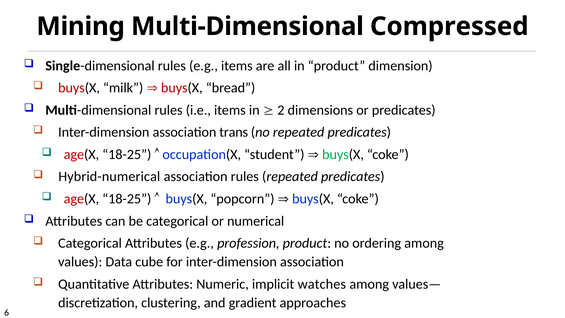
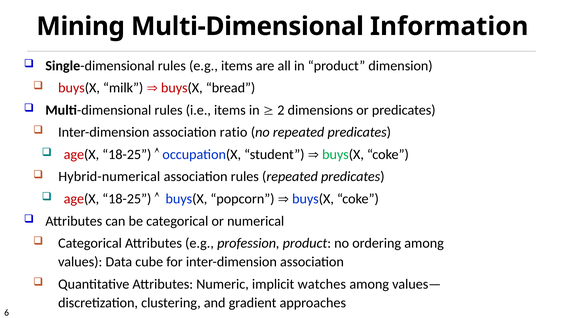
Compressed: Compressed -> Information
trans: trans -> ratio
